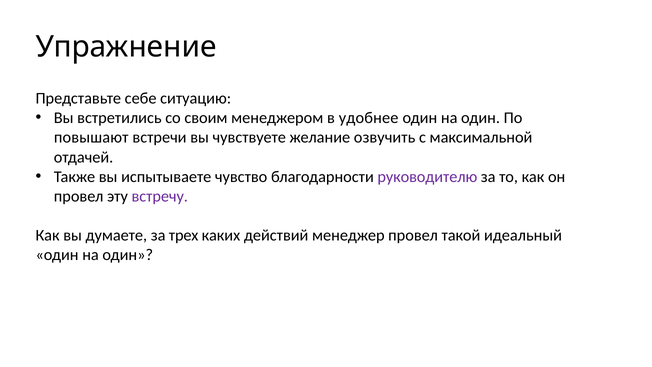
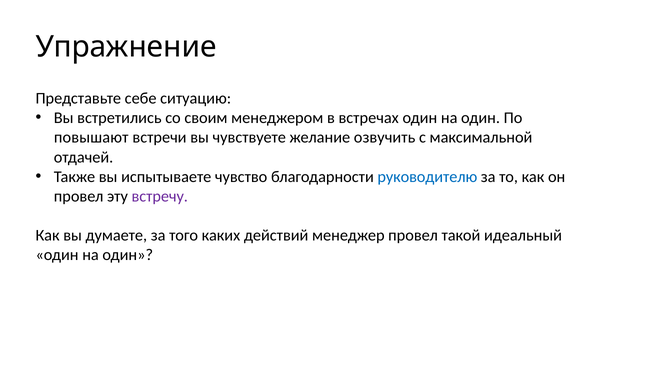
удобнее: удобнее -> встречах
руководителю colour: purple -> blue
трех: трех -> того
